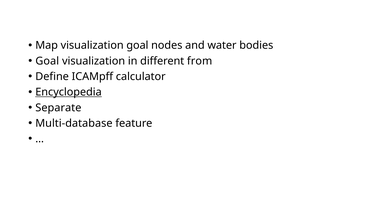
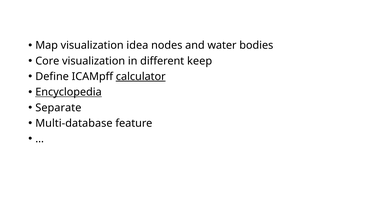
visualization goal: goal -> idea
Goal at (47, 61): Goal -> Core
from: from -> keep
calculator underline: none -> present
